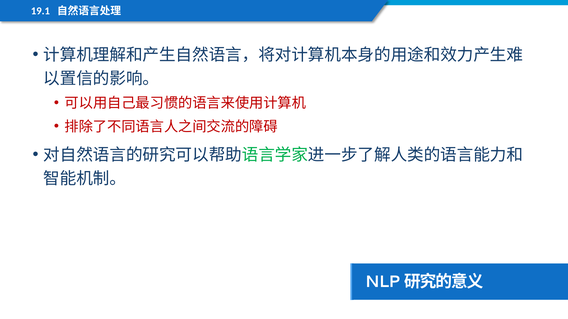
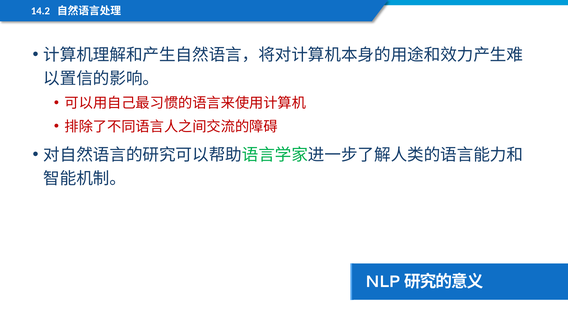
19.1: 19.1 -> 14.2
